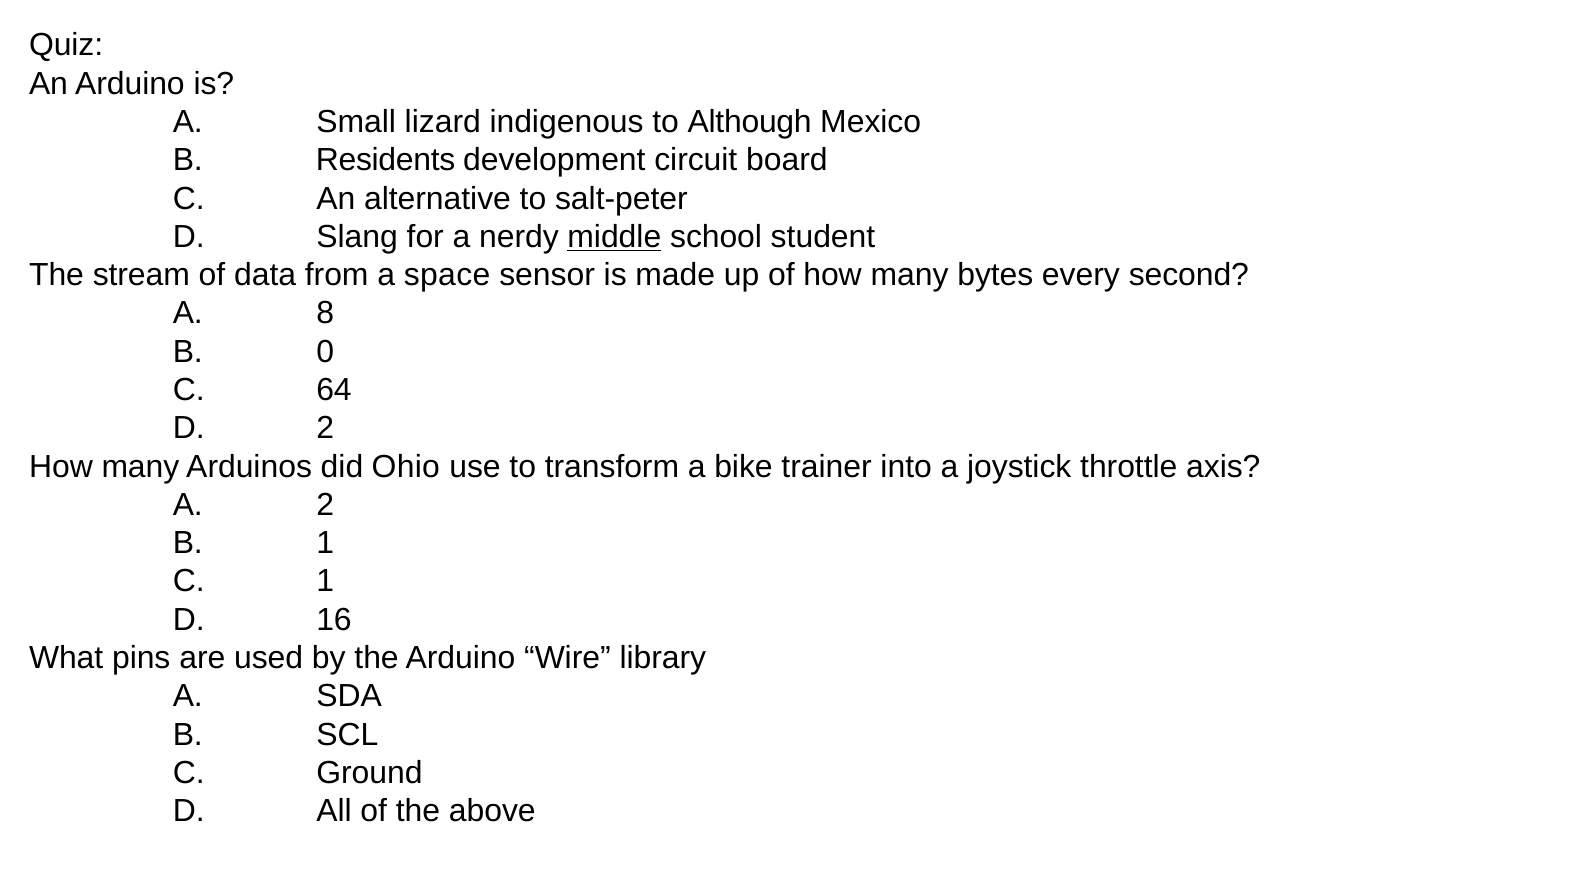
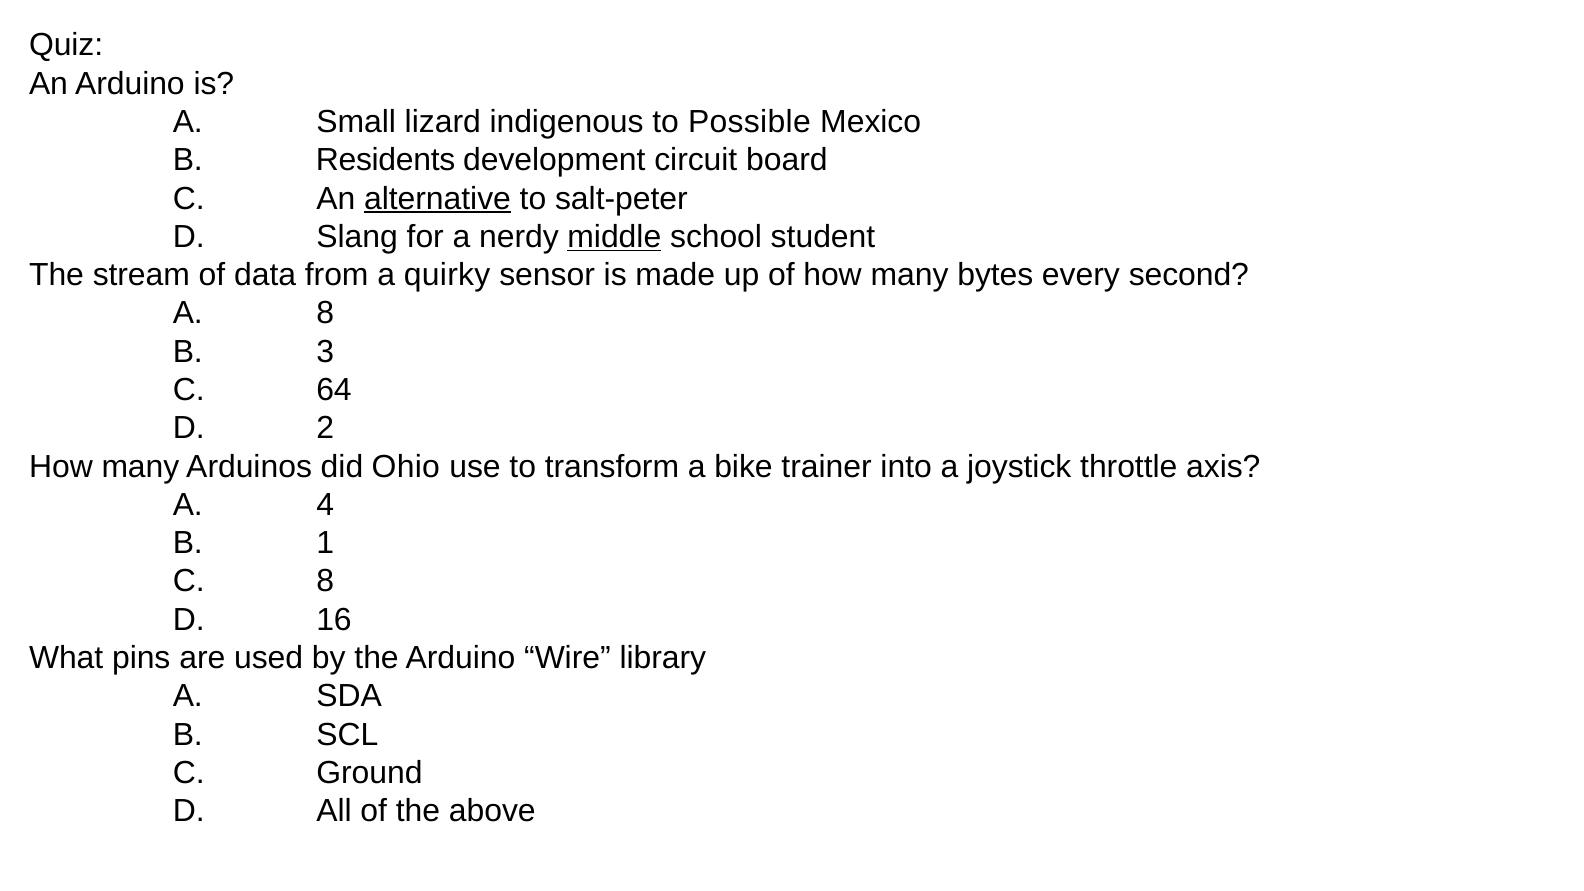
Although: Although -> Possible
alternative underline: none -> present
space: space -> quirky
0: 0 -> 3
A 2: 2 -> 4
C 1: 1 -> 8
